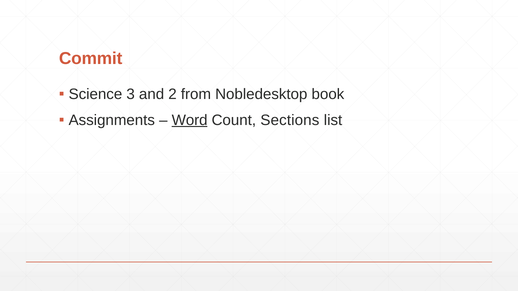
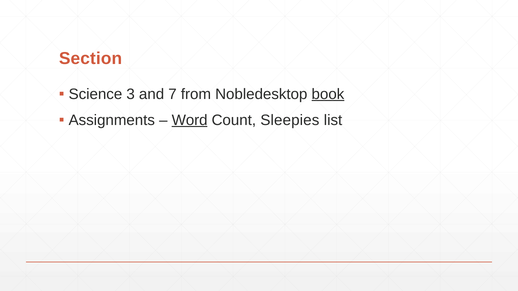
Commit: Commit -> Section
2: 2 -> 7
book underline: none -> present
Sections: Sections -> Sleepies
